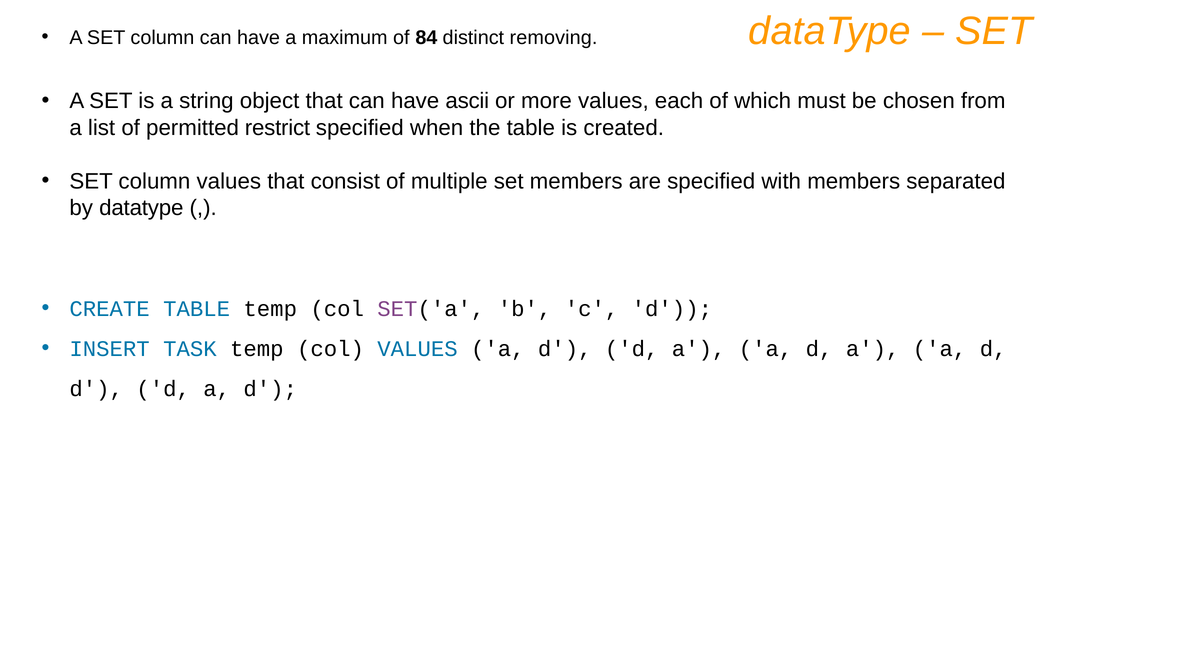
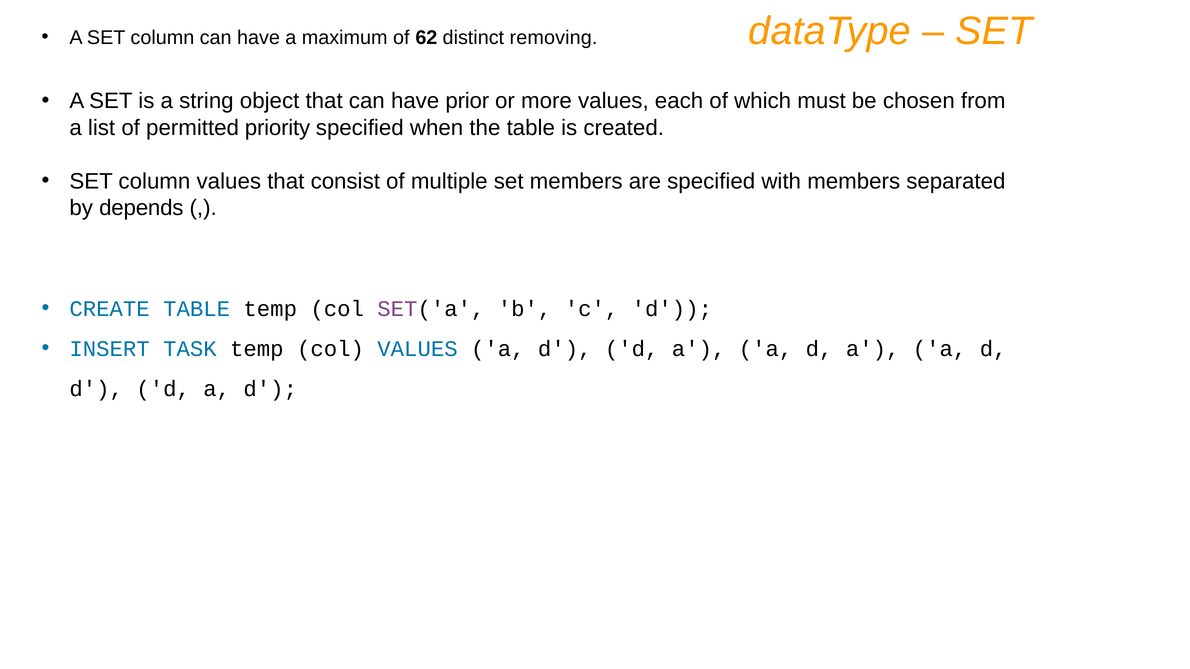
84: 84 -> 62
ascii: ascii -> prior
restrict: restrict -> priority
by datatype: datatype -> depends
